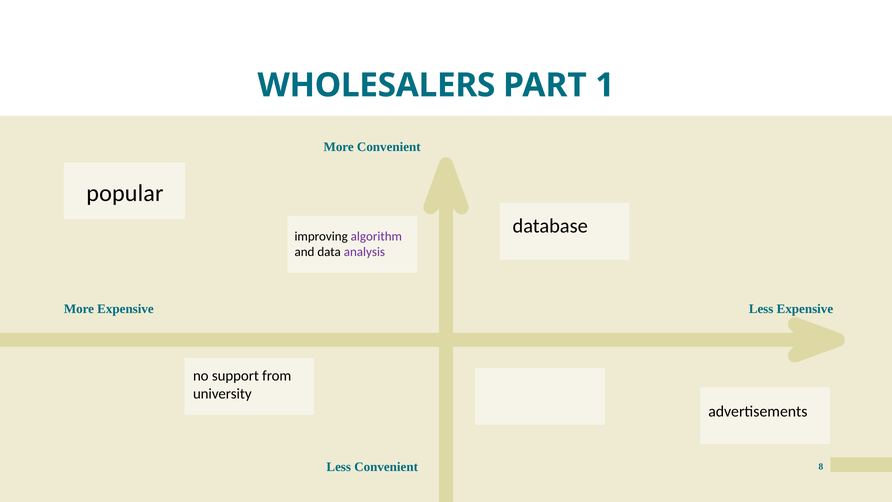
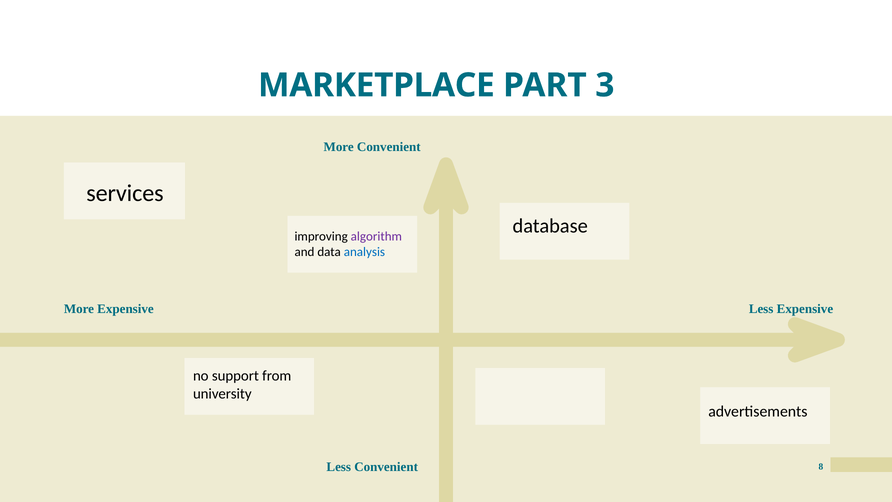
WHOLESALERS: WHOLESALERS -> MARKETPLACE
1: 1 -> 3
popular: popular -> services
analysis colour: purple -> blue
